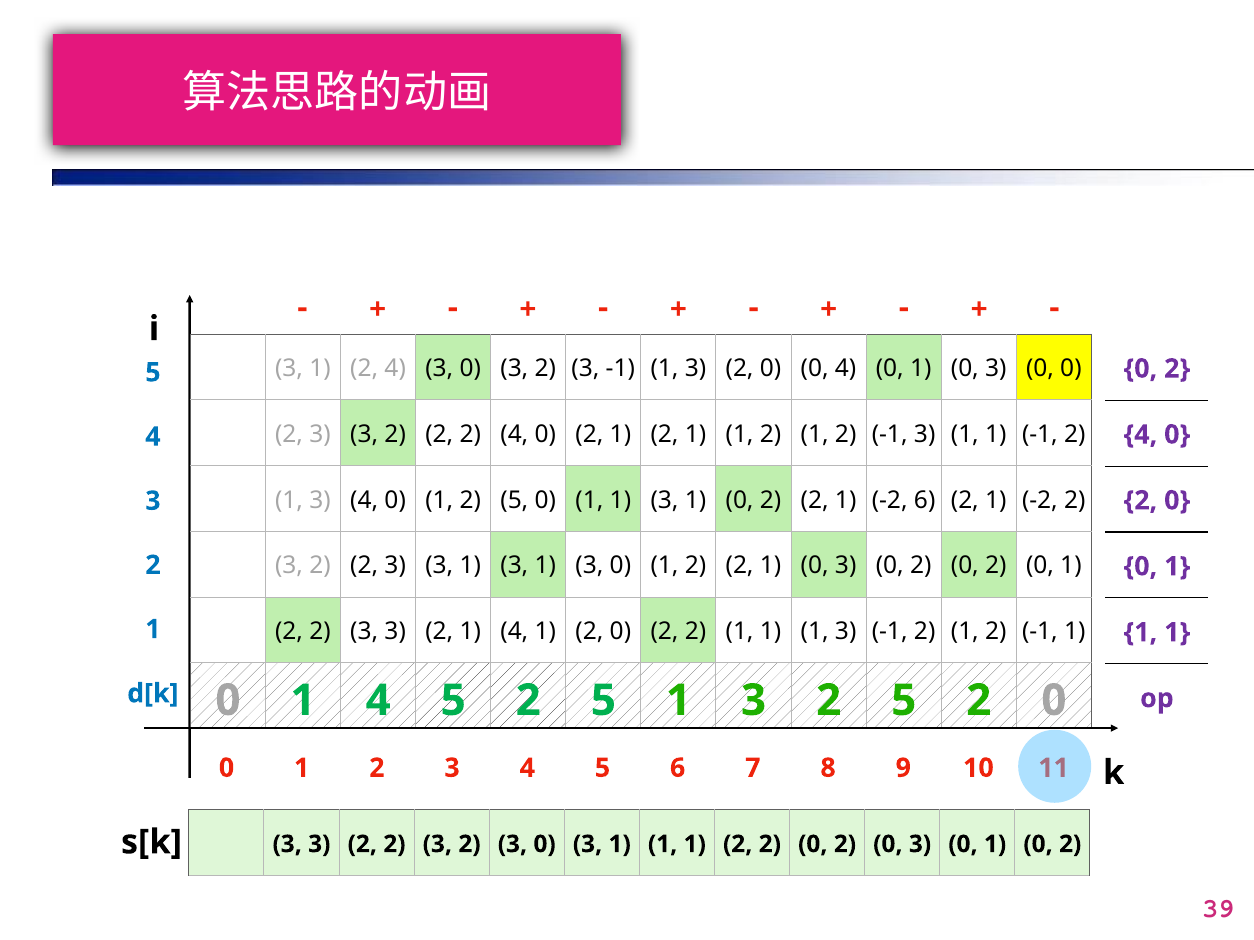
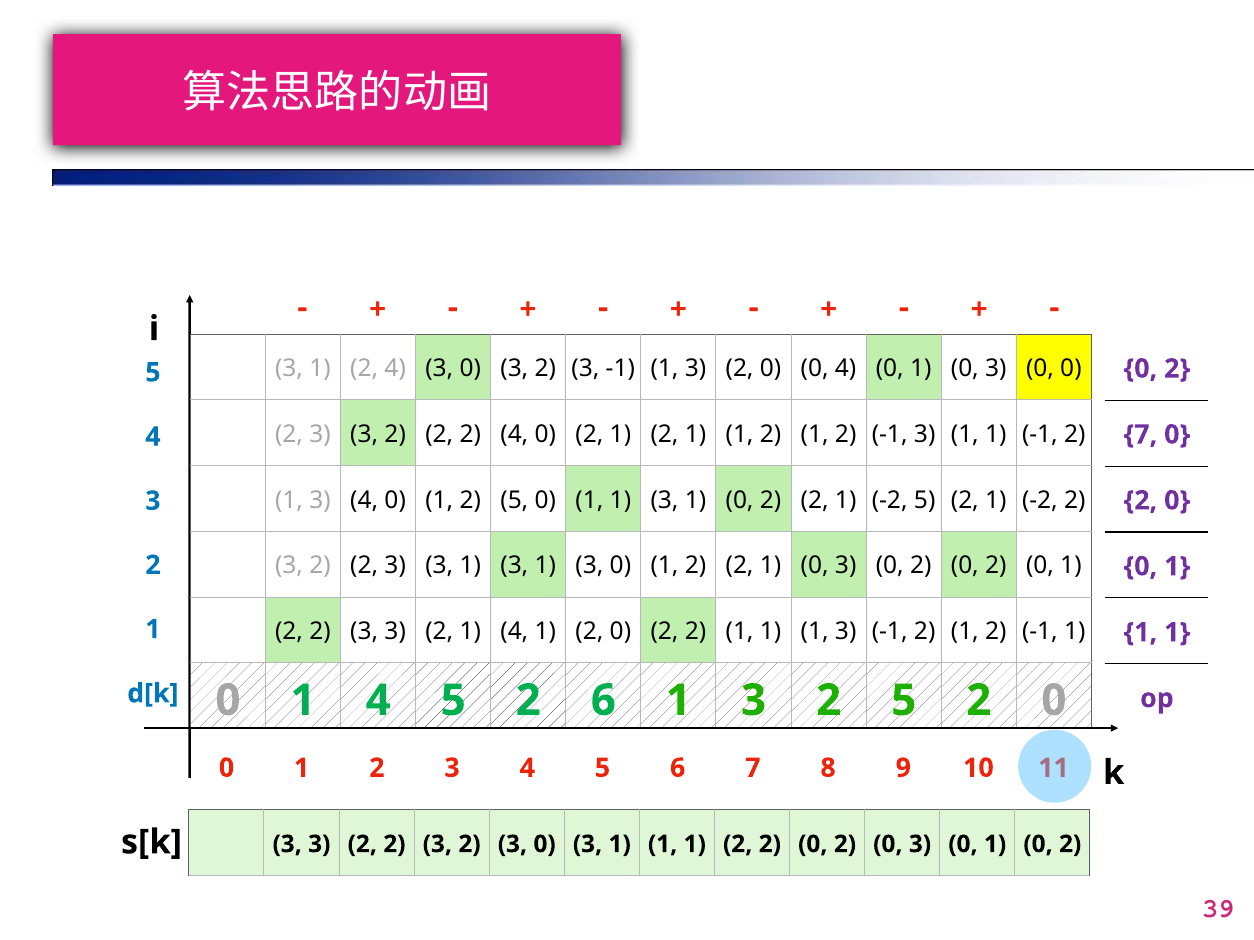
4 at (1140, 435): 4 -> 7
-2 6: 6 -> 5
5 2 5: 5 -> 6
